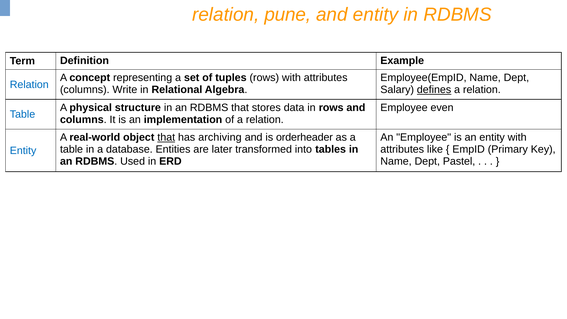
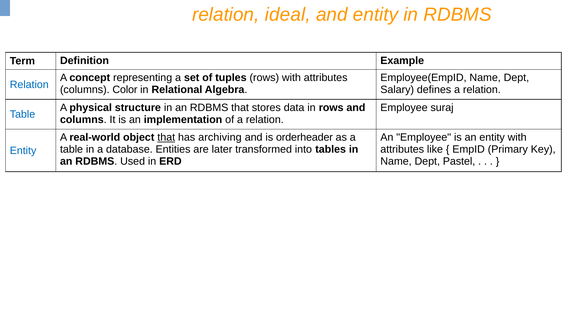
pune: pune -> ideal
Write: Write -> Color
defines underline: present -> none
even: even -> suraj
